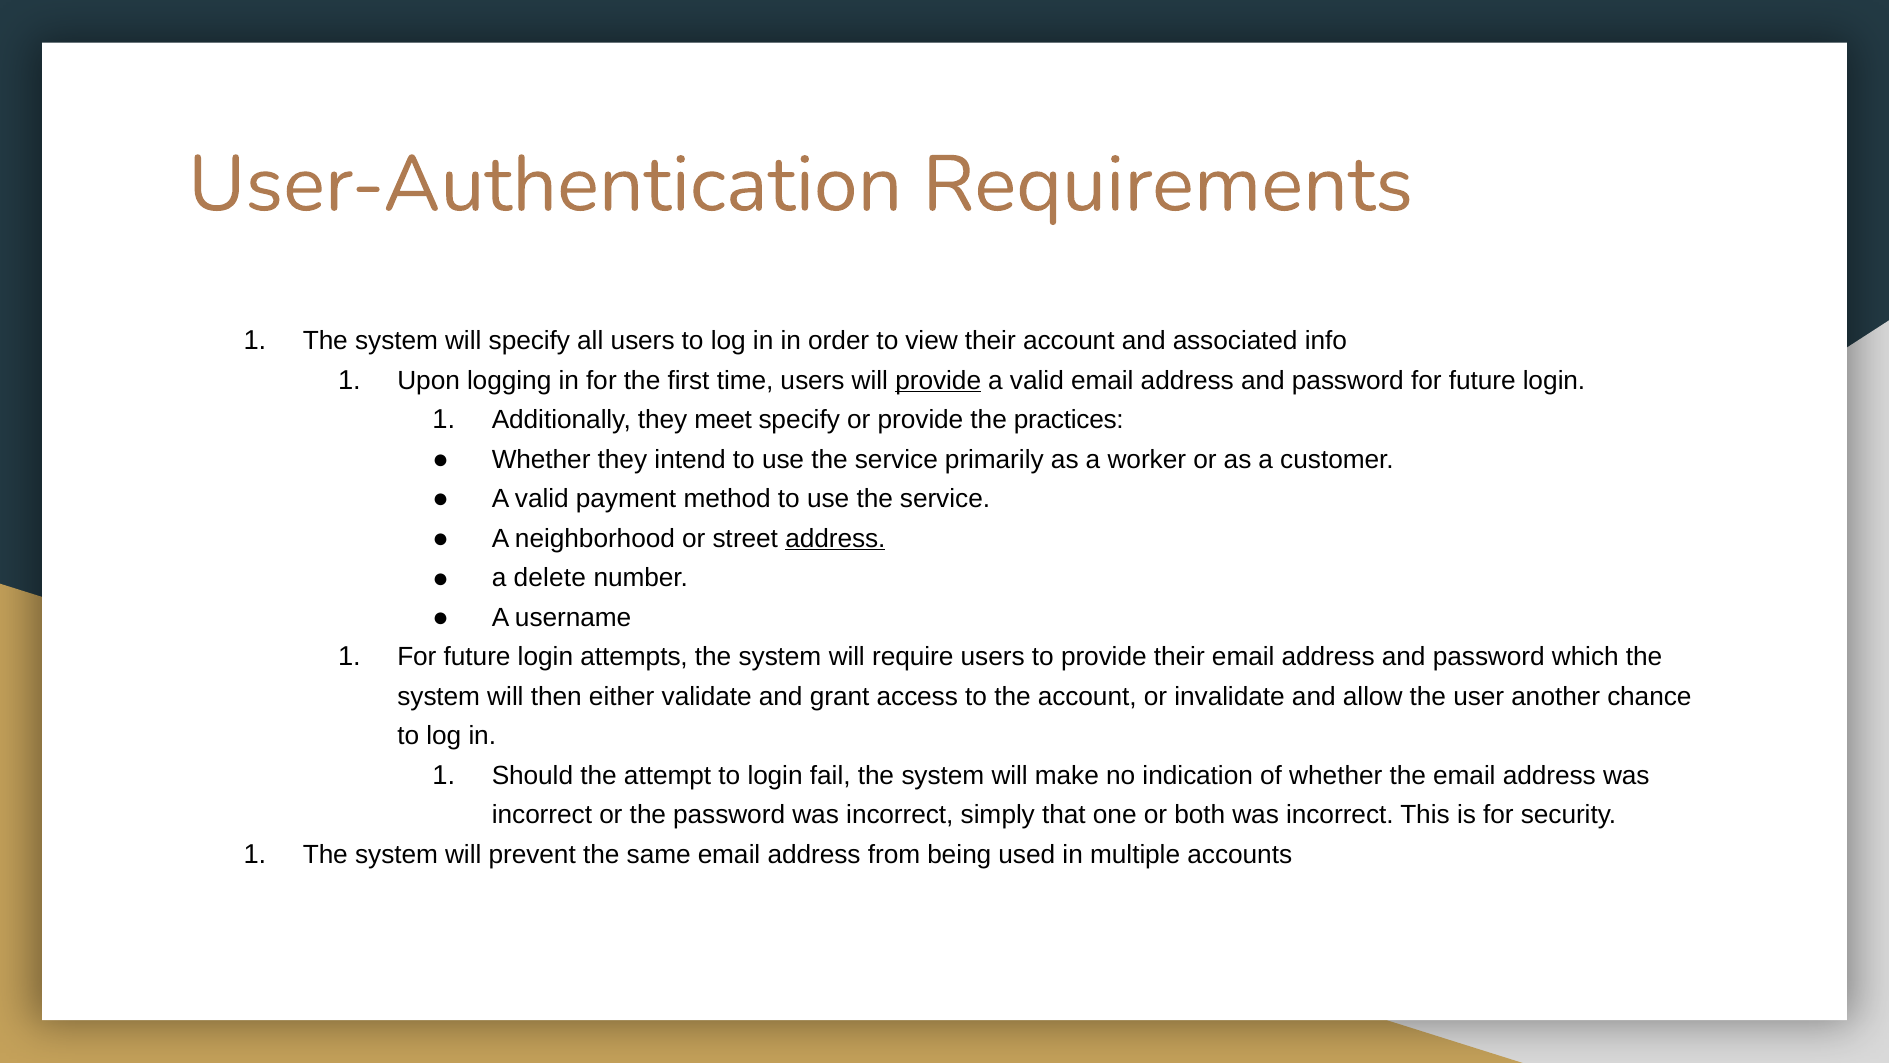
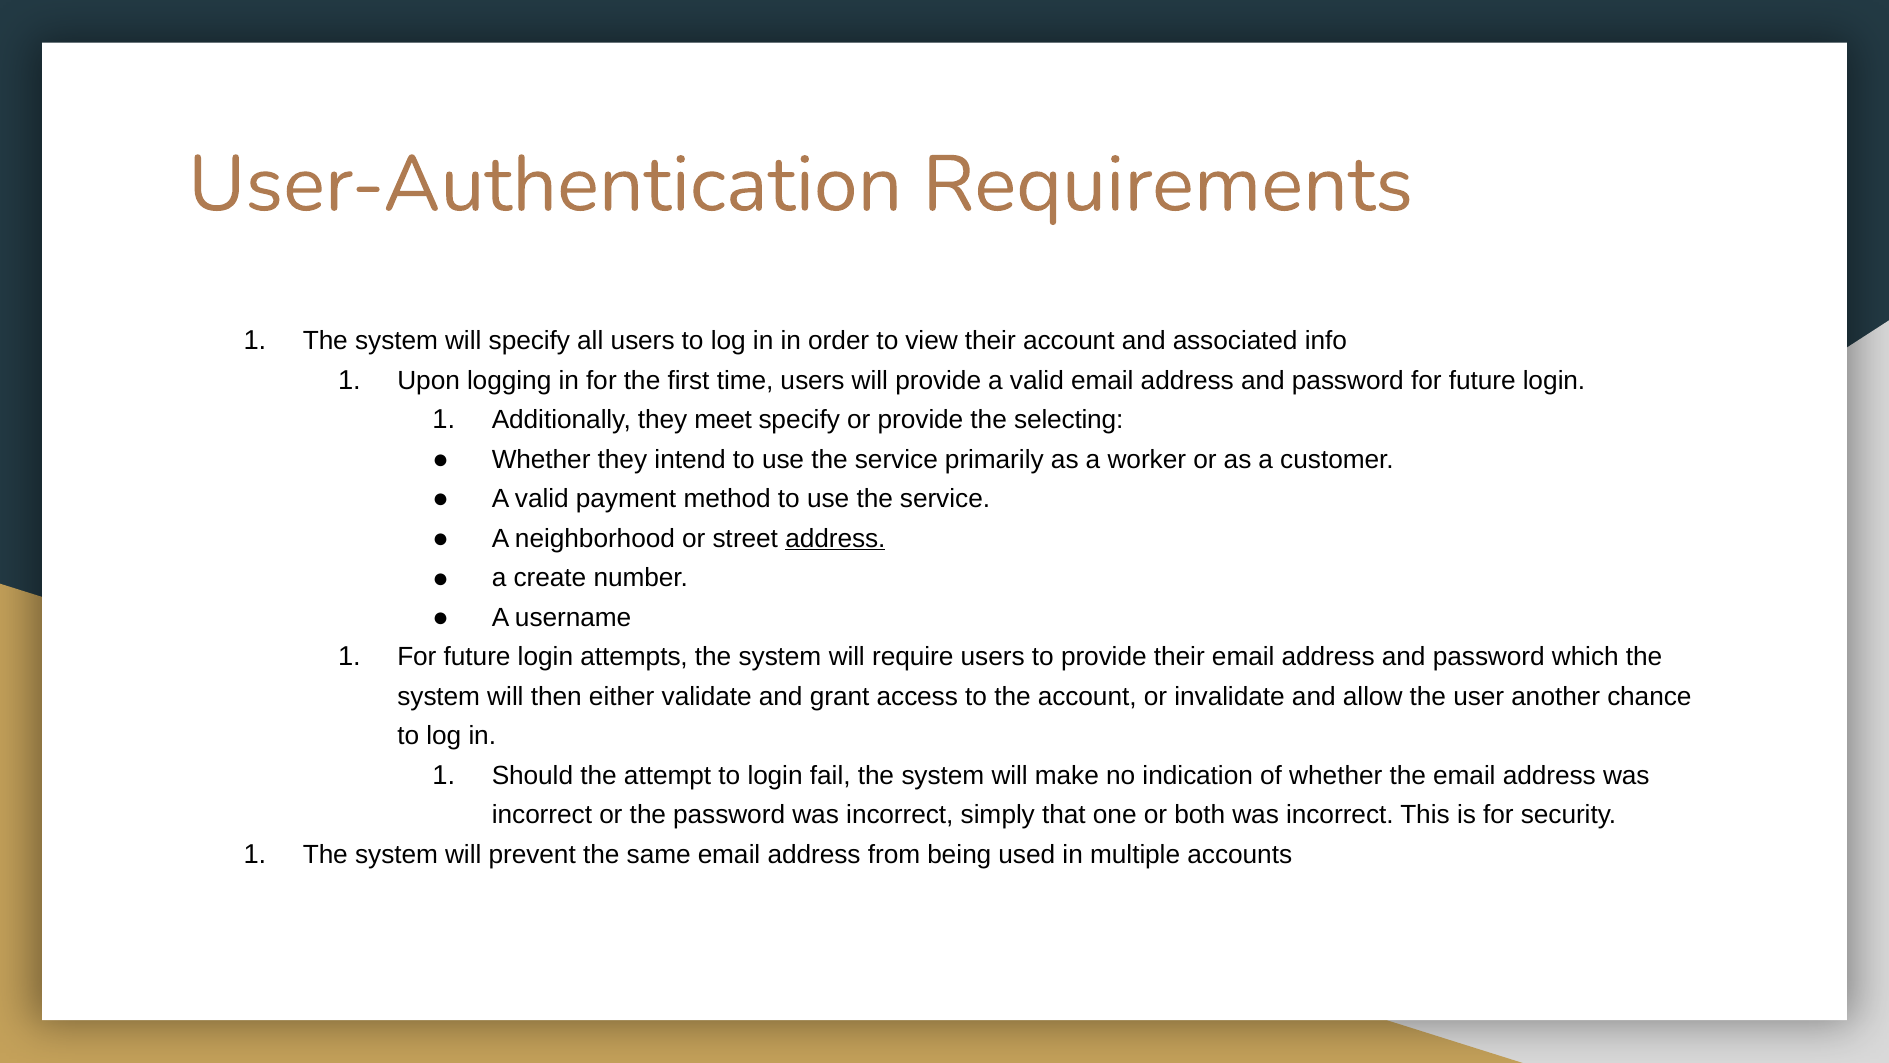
provide at (938, 380) underline: present -> none
practices: practices -> selecting
delete: delete -> create
